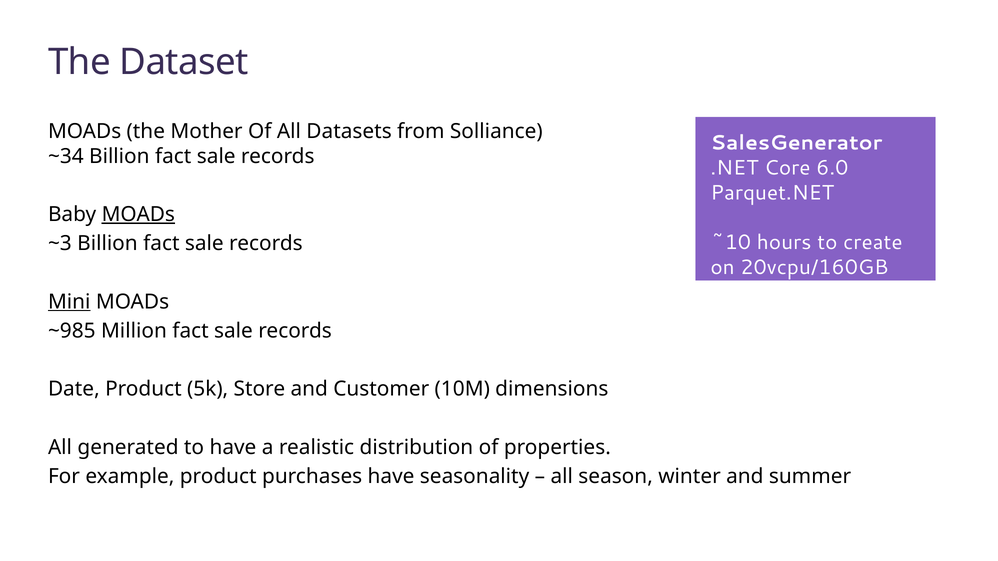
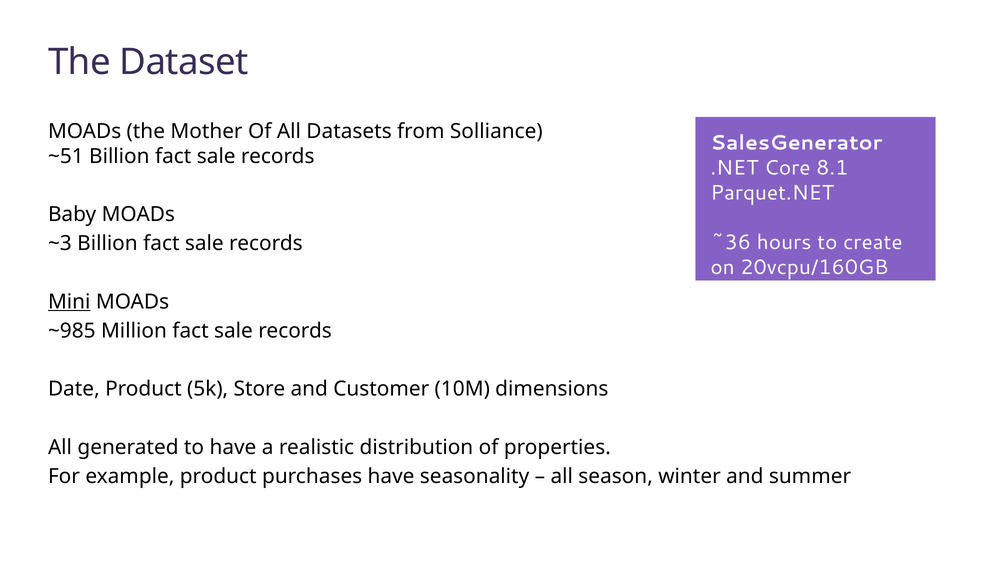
~34: ~34 -> ~51
6.0: 6.0 -> 8.1
MOADs at (138, 215) underline: present -> none
~10: ~10 -> ~36
